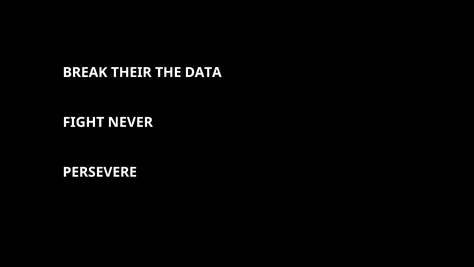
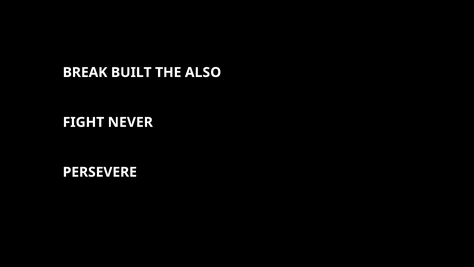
THEIR: THEIR -> BUILT
DATA: DATA -> ALSO
